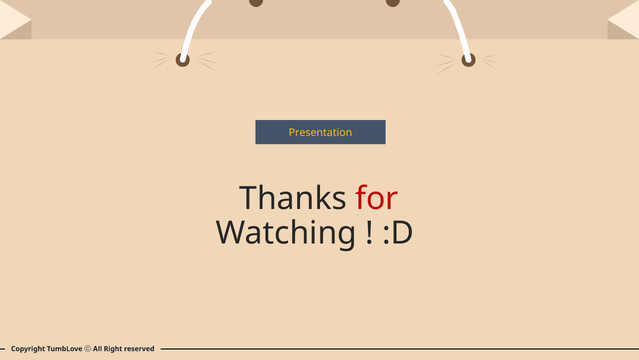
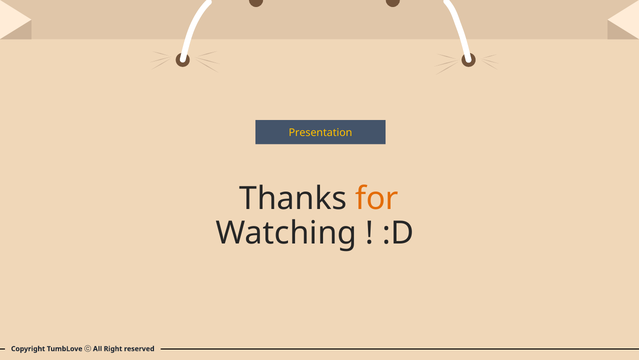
for colour: red -> orange
